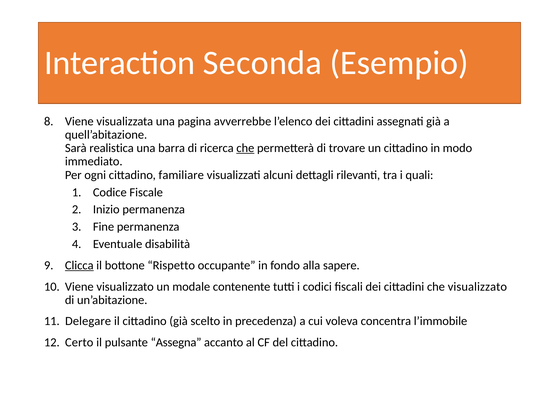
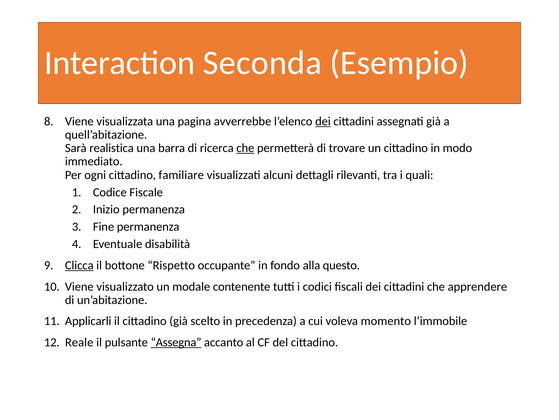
dei at (323, 121) underline: none -> present
sapere: sapere -> questo
che visualizzato: visualizzato -> apprendere
Delegare: Delegare -> Applicarli
concentra: concentra -> momento
Certo: Certo -> Reale
Assegna underline: none -> present
